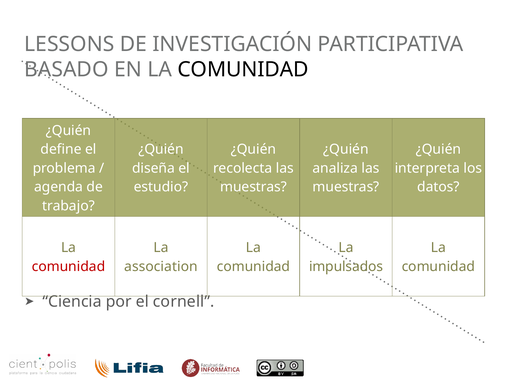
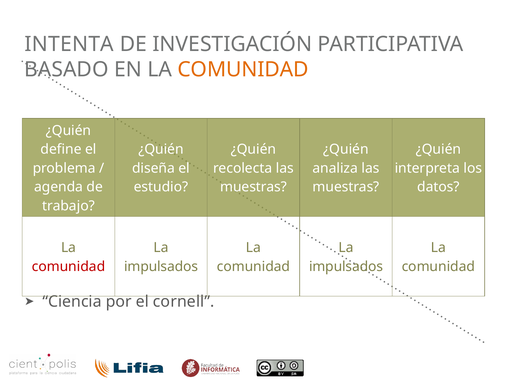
LESSONS: LESSONS -> INTENTA
COMUNIDAD at (243, 70) colour: black -> orange
association at (161, 267): association -> impulsados
